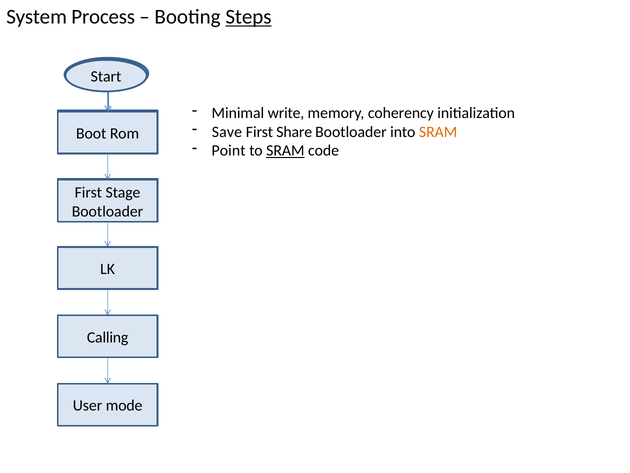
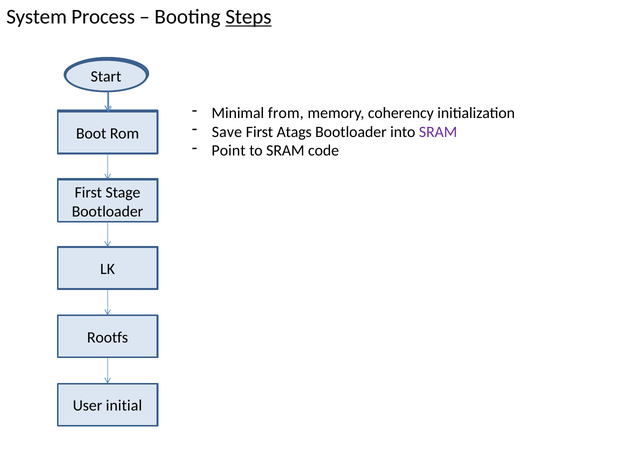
write: write -> from
Share: Share -> Atags
SRAM at (438, 132) colour: orange -> purple
SRAM at (285, 151) underline: present -> none
Calling: Calling -> Rootfs
mode: mode -> initial
